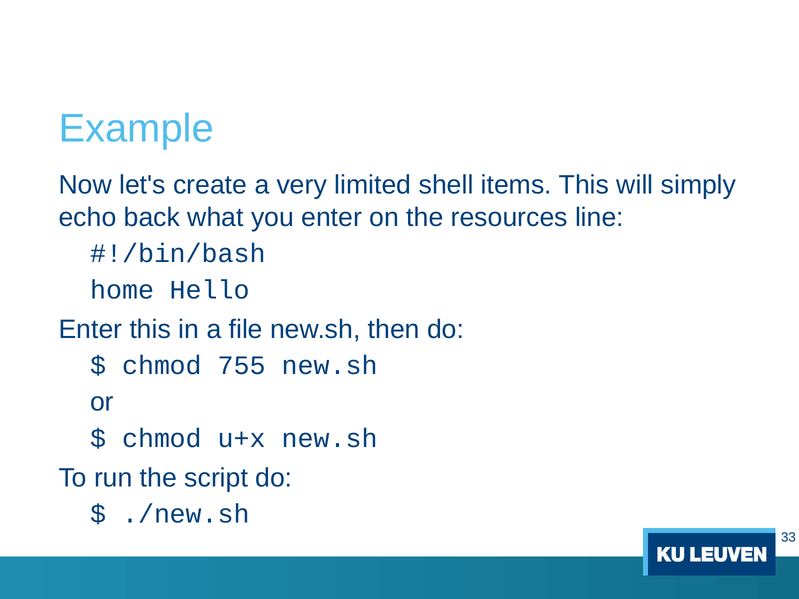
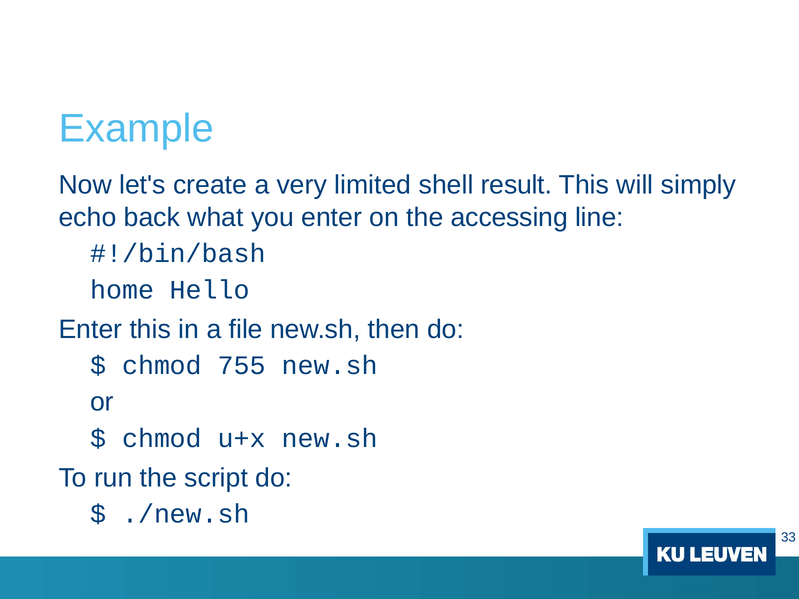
items: items -> result
resources: resources -> accessing
